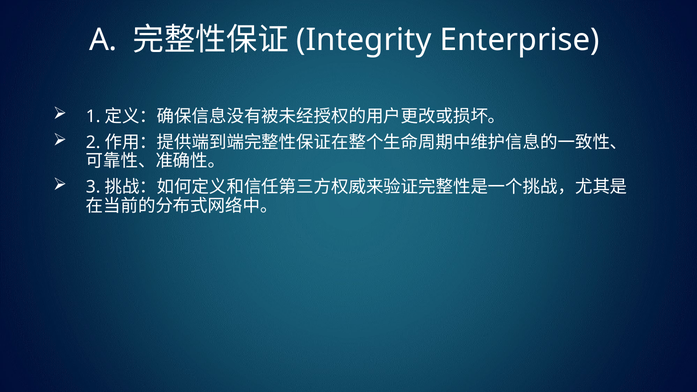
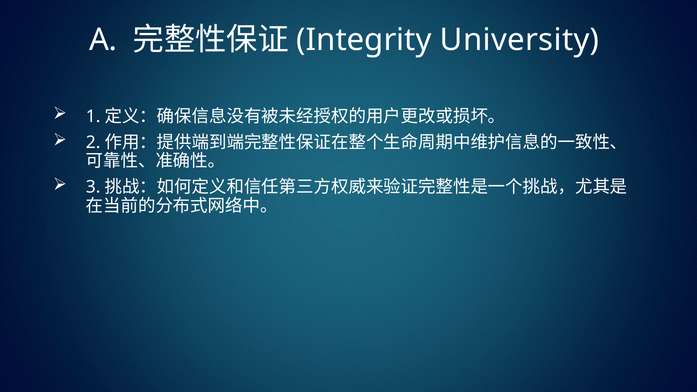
Enterprise: Enterprise -> University
